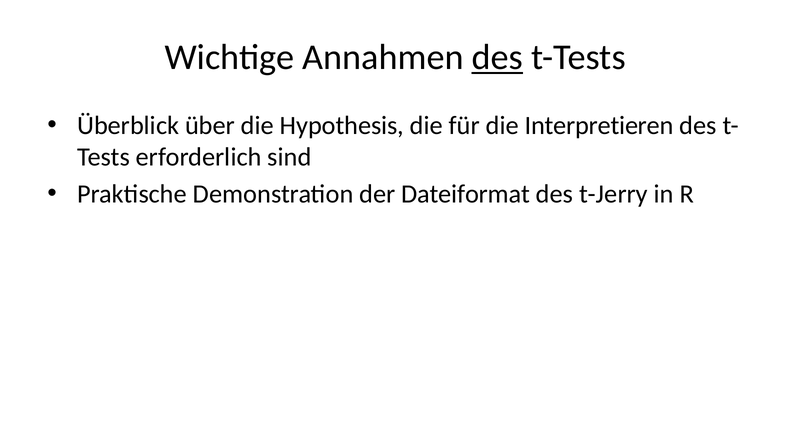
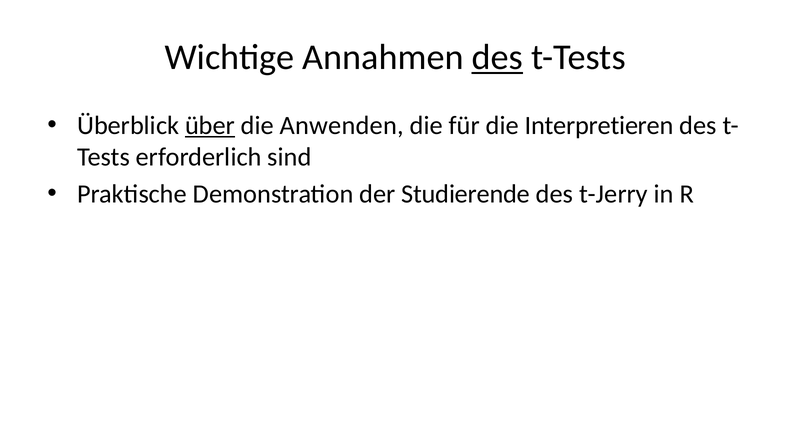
über underline: none -> present
Hypothesis: Hypothesis -> Anwenden
Dateiformat: Dateiformat -> Studierende
